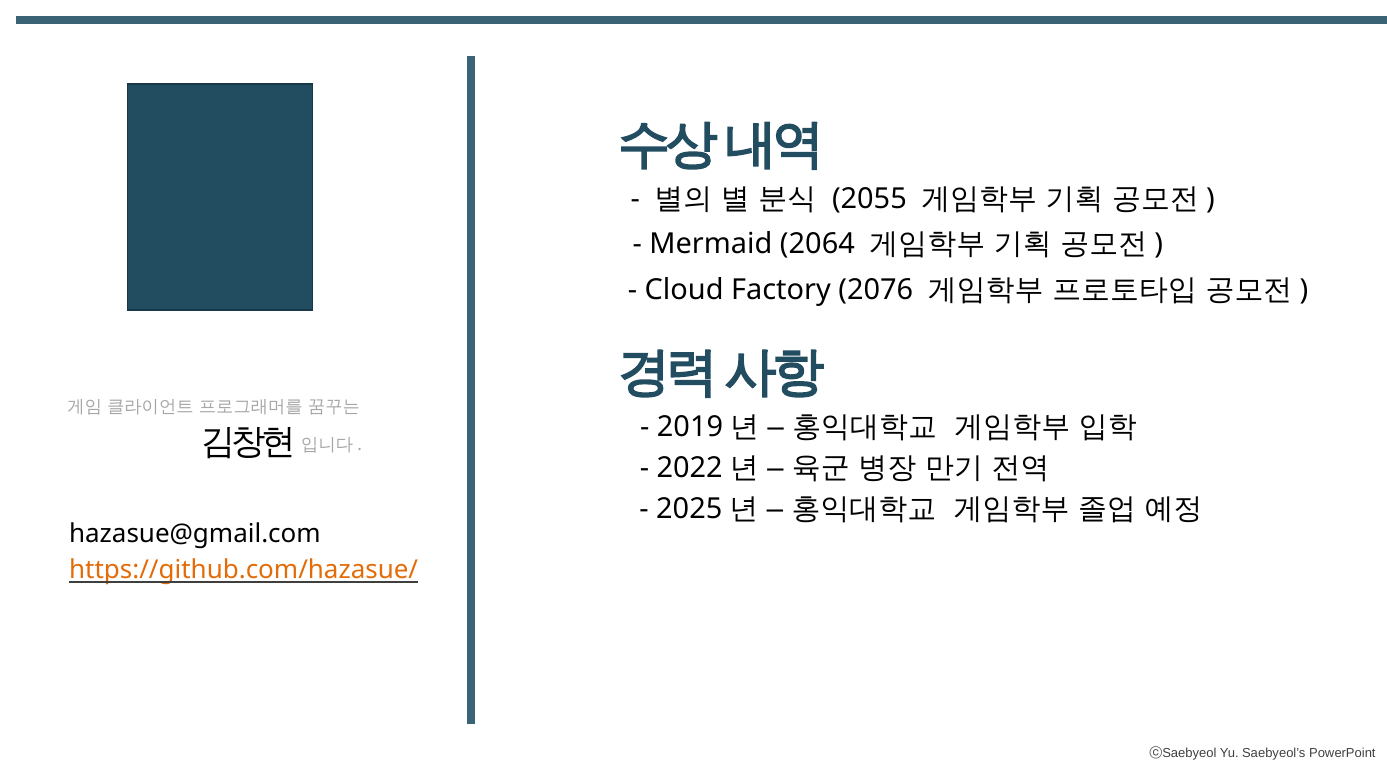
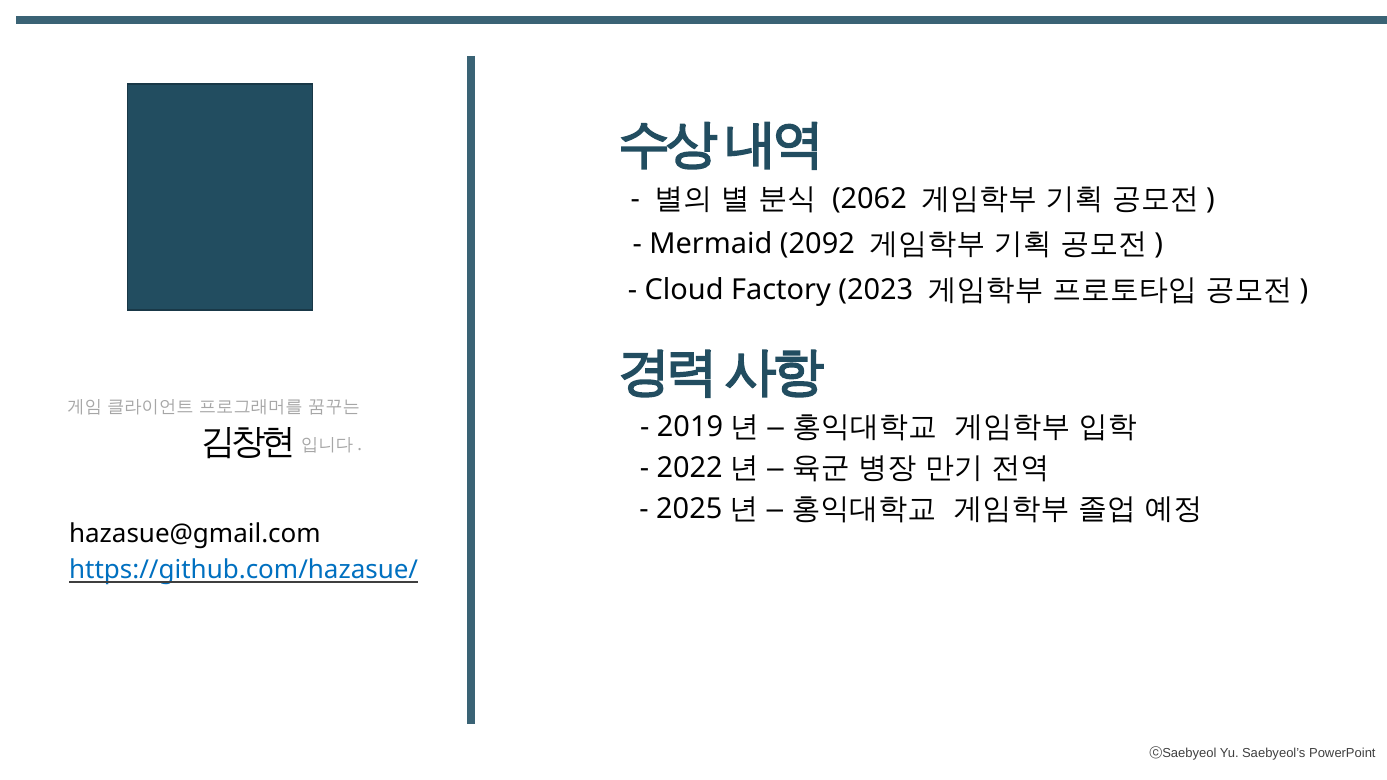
2055: 2055 -> 2062
2064: 2064 -> 2092
2076: 2076 -> 2023
https://github.com/hazasue/ colour: orange -> blue
